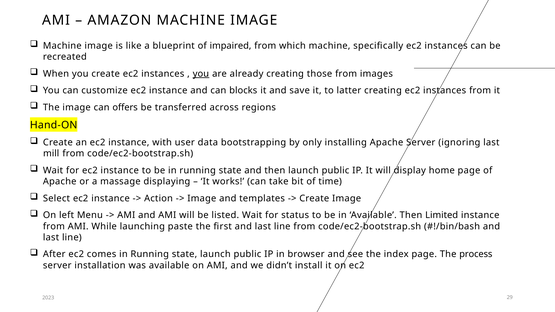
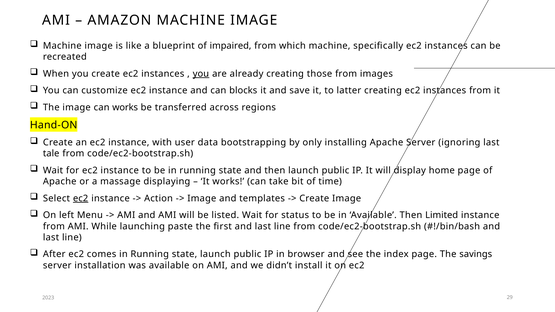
can offers: offers -> works
mill: mill -> tale
ec2 at (81, 198) underline: none -> present
process: process -> savings
